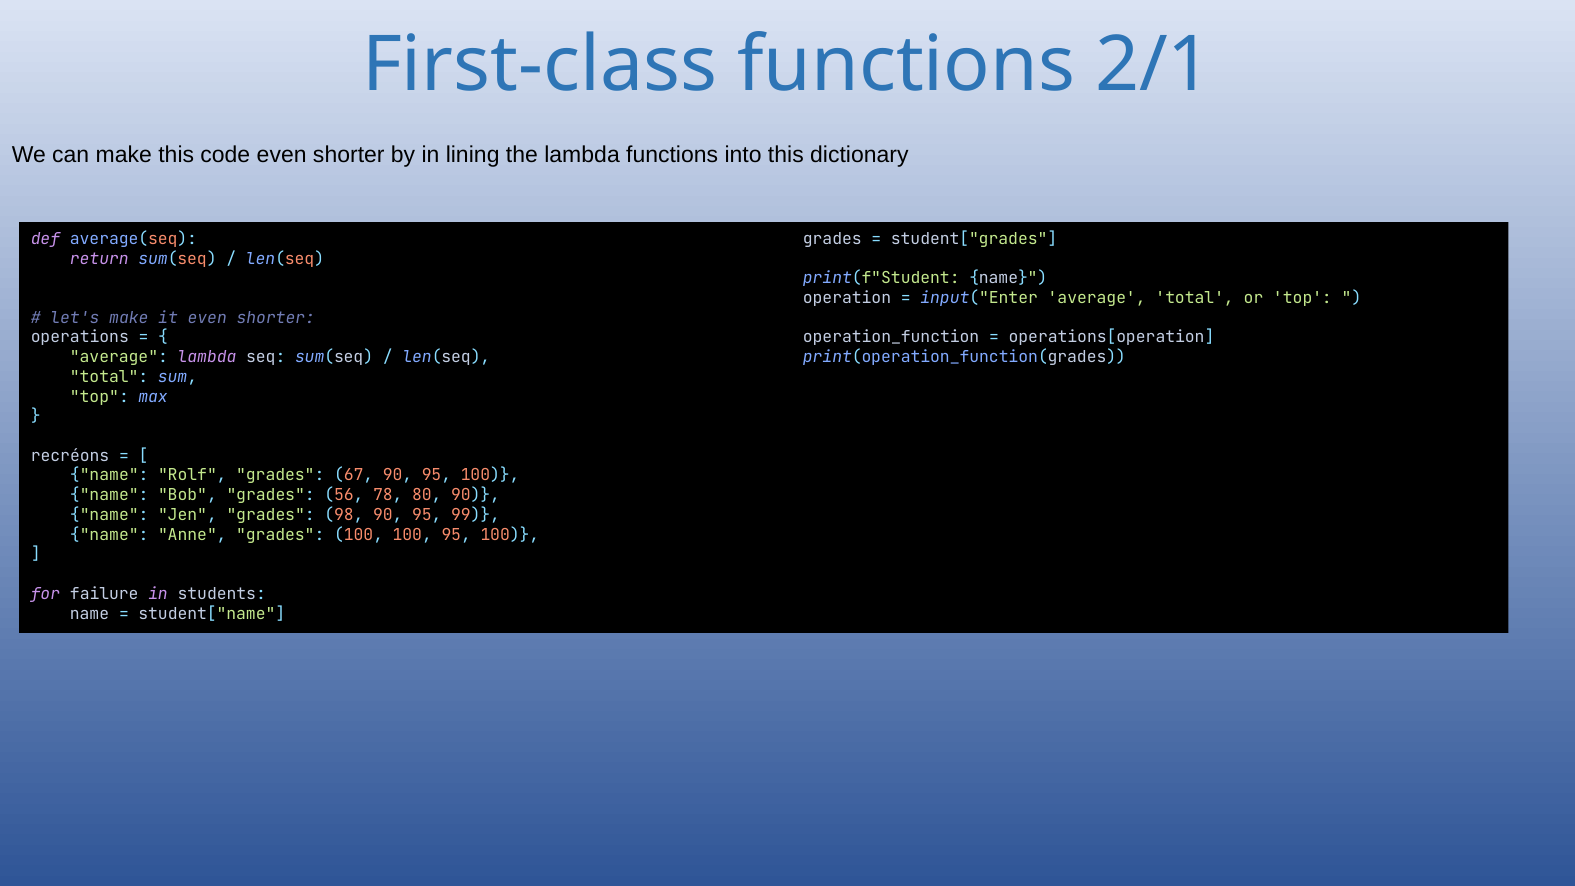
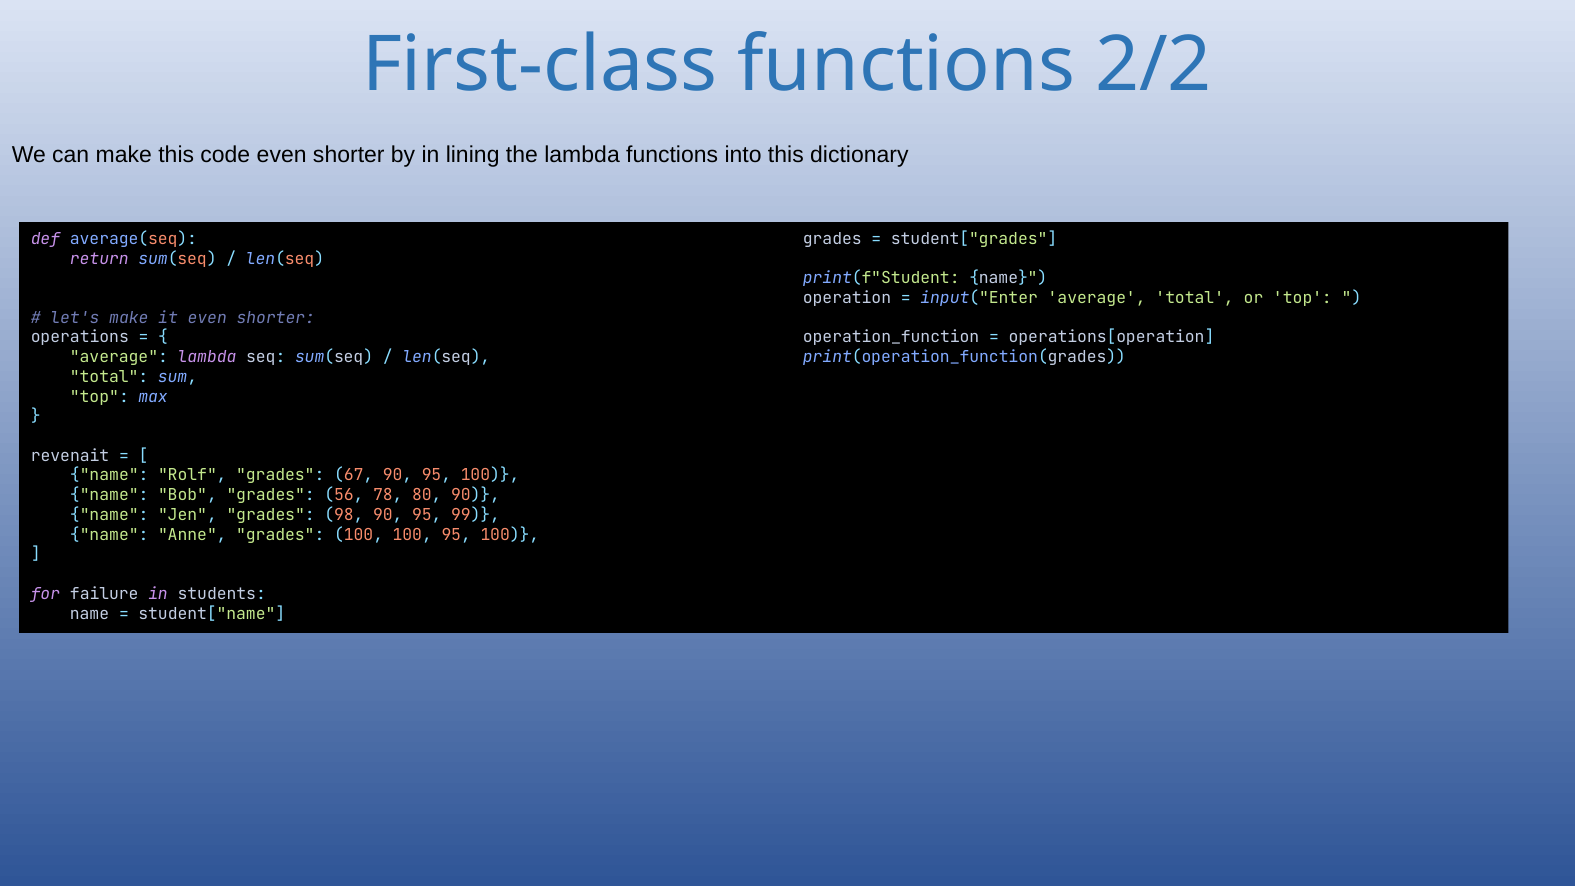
2/1: 2/1 -> 2/2
recréons: recréons -> revenait
